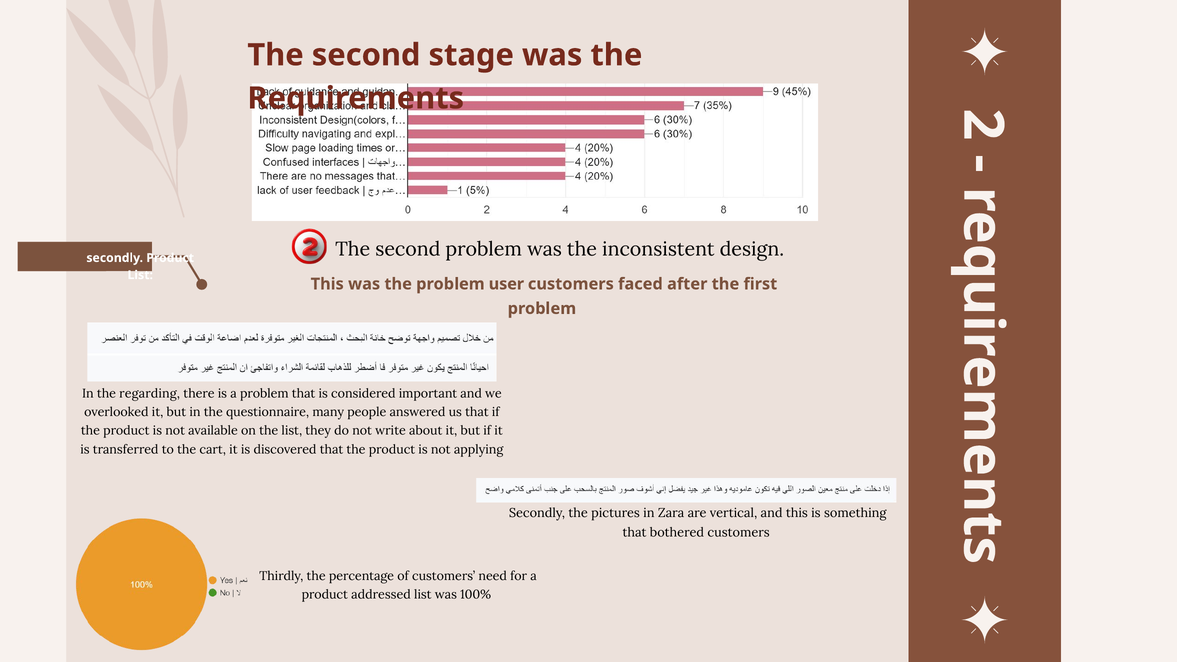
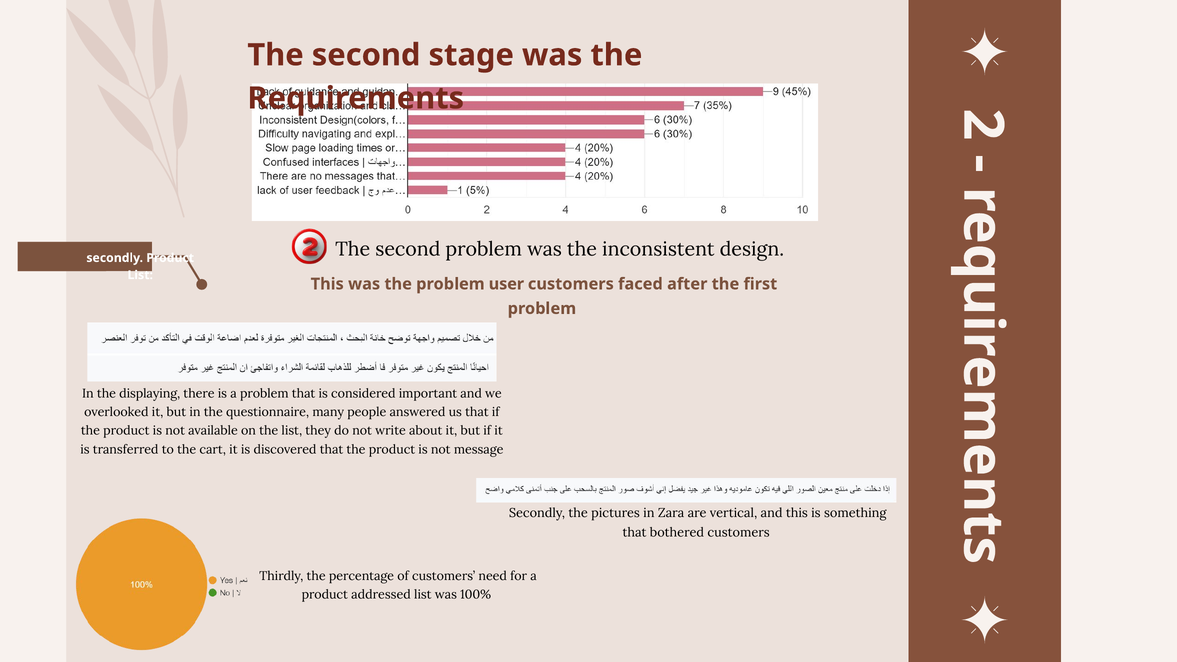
regarding: regarding -> displaying
applying: applying -> message
